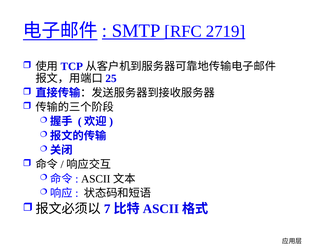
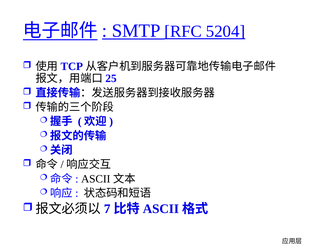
2719: 2719 -> 5204
